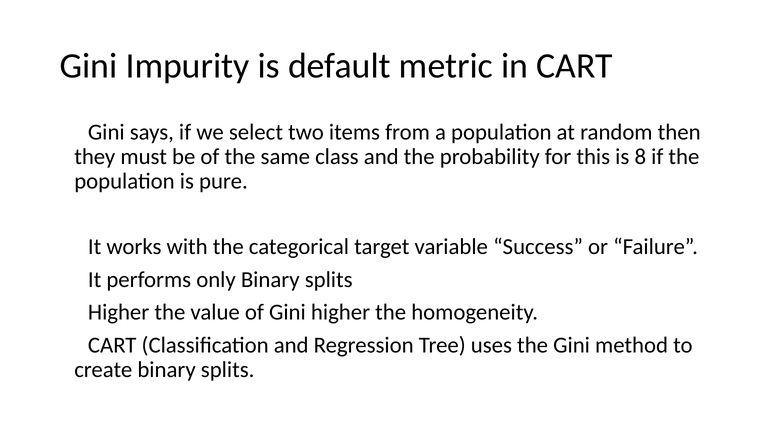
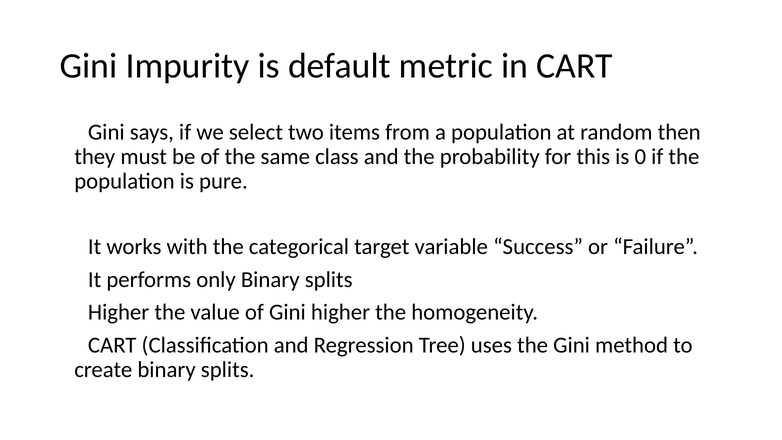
8: 8 -> 0
